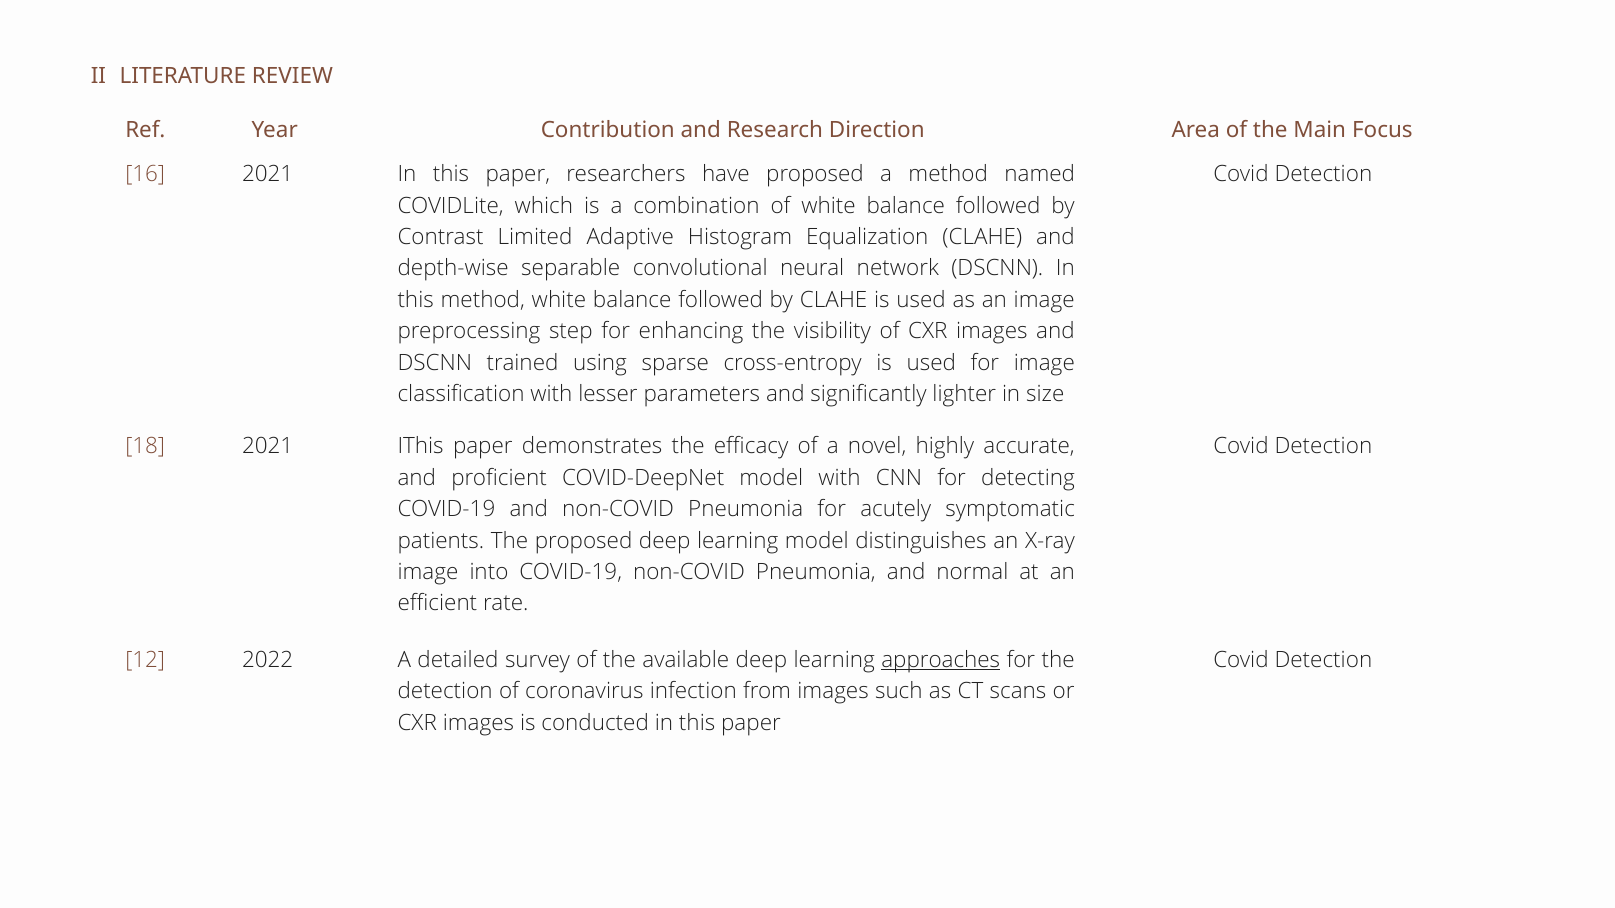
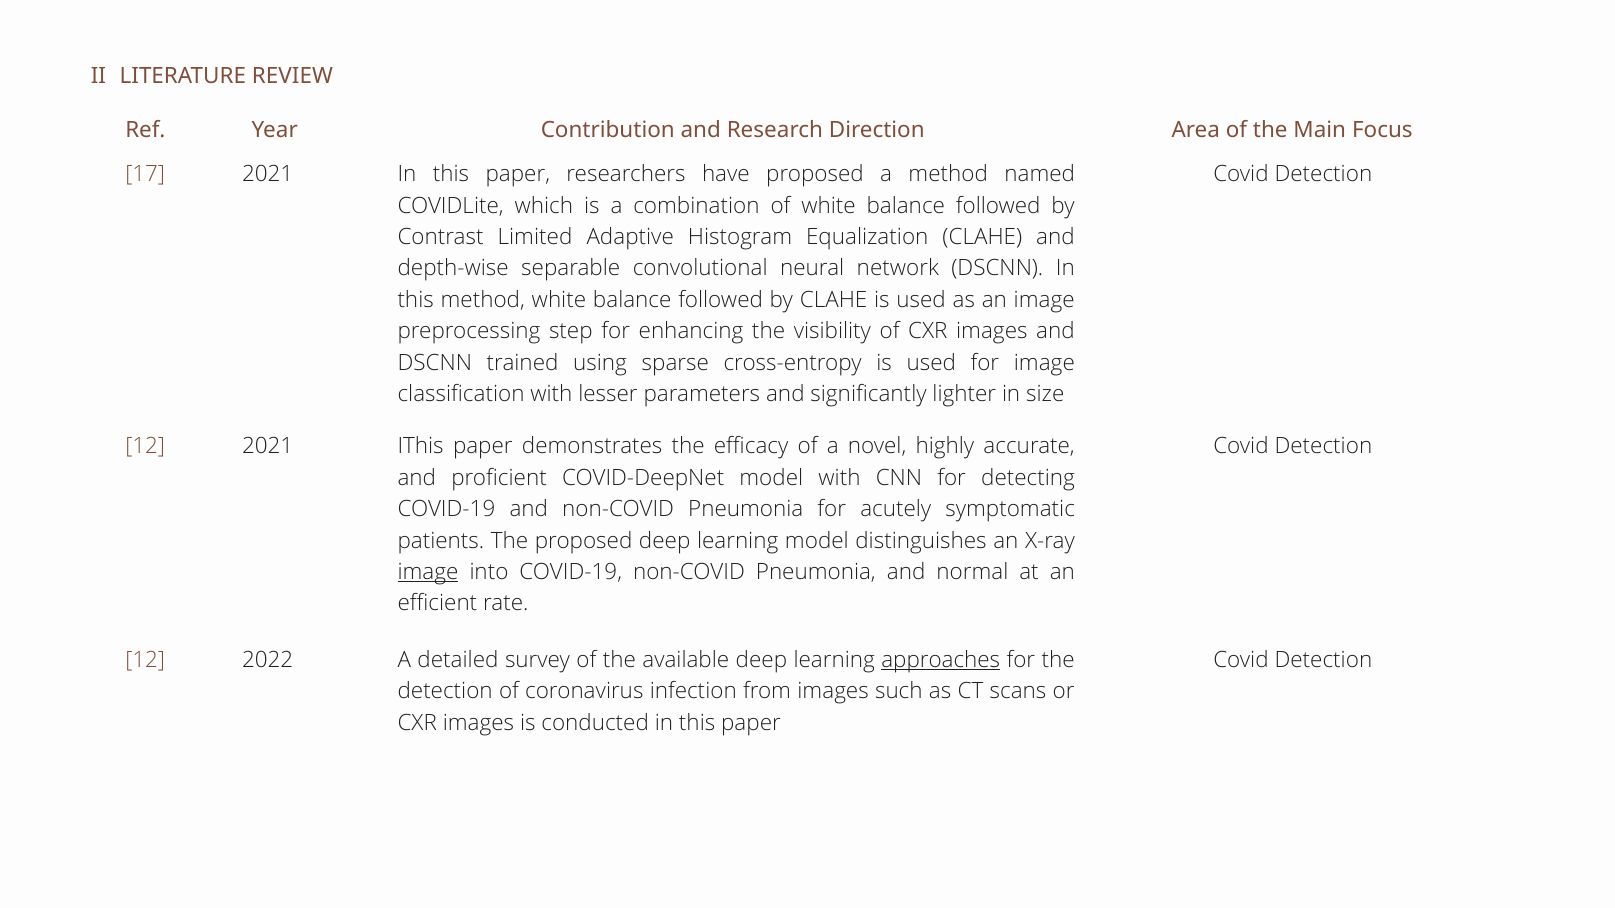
16: 16 -> 17
18 at (145, 447): 18 -> 12
image at (428, 572) underline: none -> present
